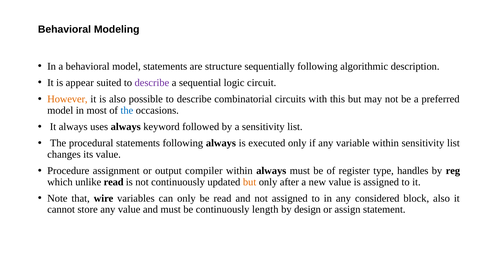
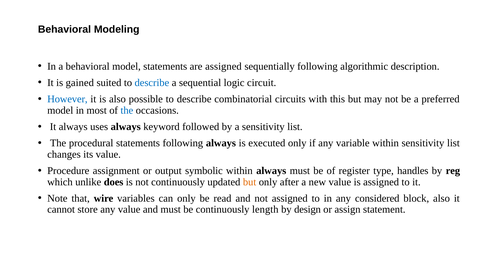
are structure: structure -> assigned
appear: appear -> gained
describe at (152, 83) colour: purple -> blue
However colour: orange -> blue
compiler: compiler -> symbolic
unlike read: read -> does
